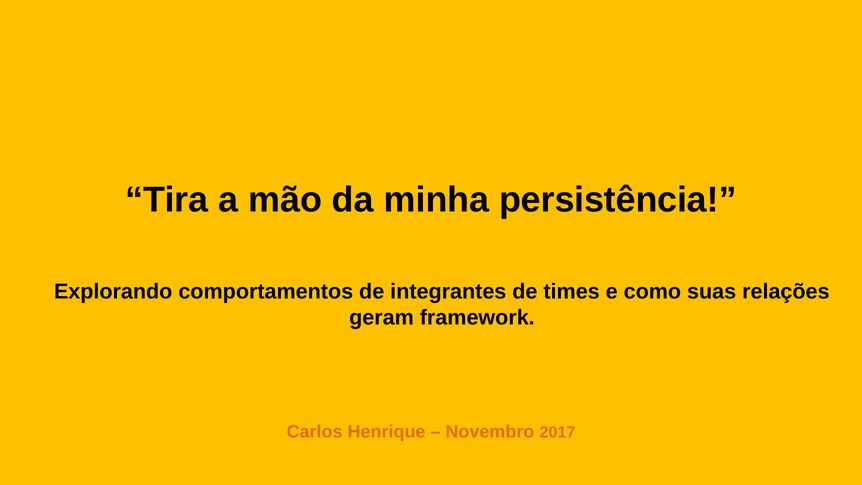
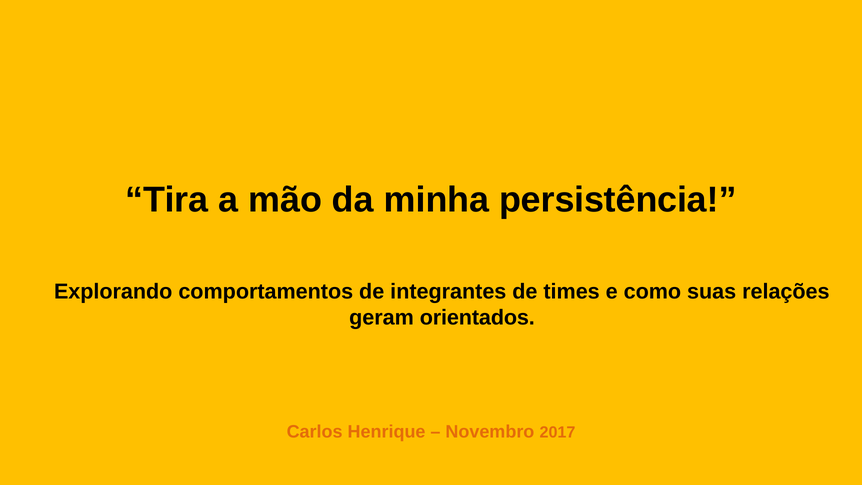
framework: framework -> orientados
